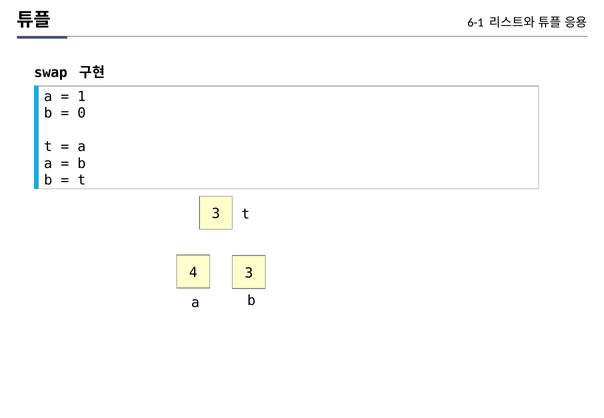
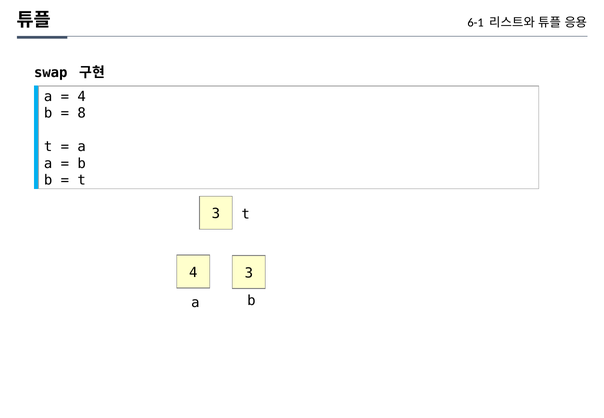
1 at (82, 97): 1 -> 4
0: 0 -> 8
